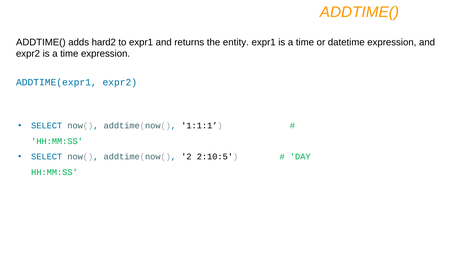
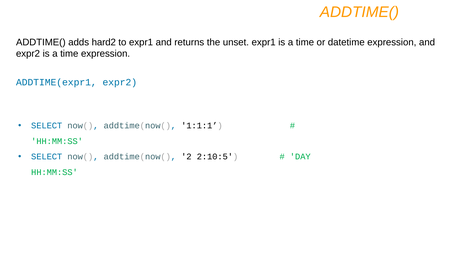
entity: entity -> unset
